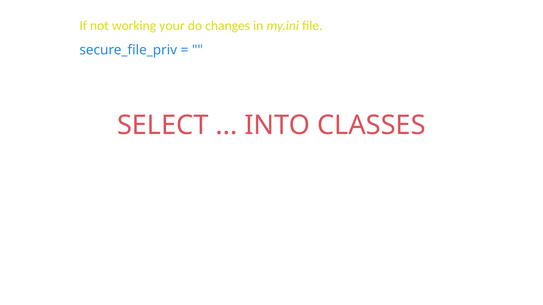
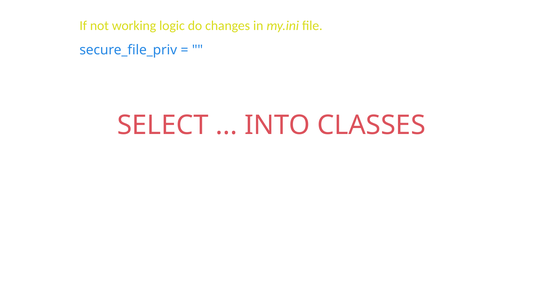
your: your -> logic
